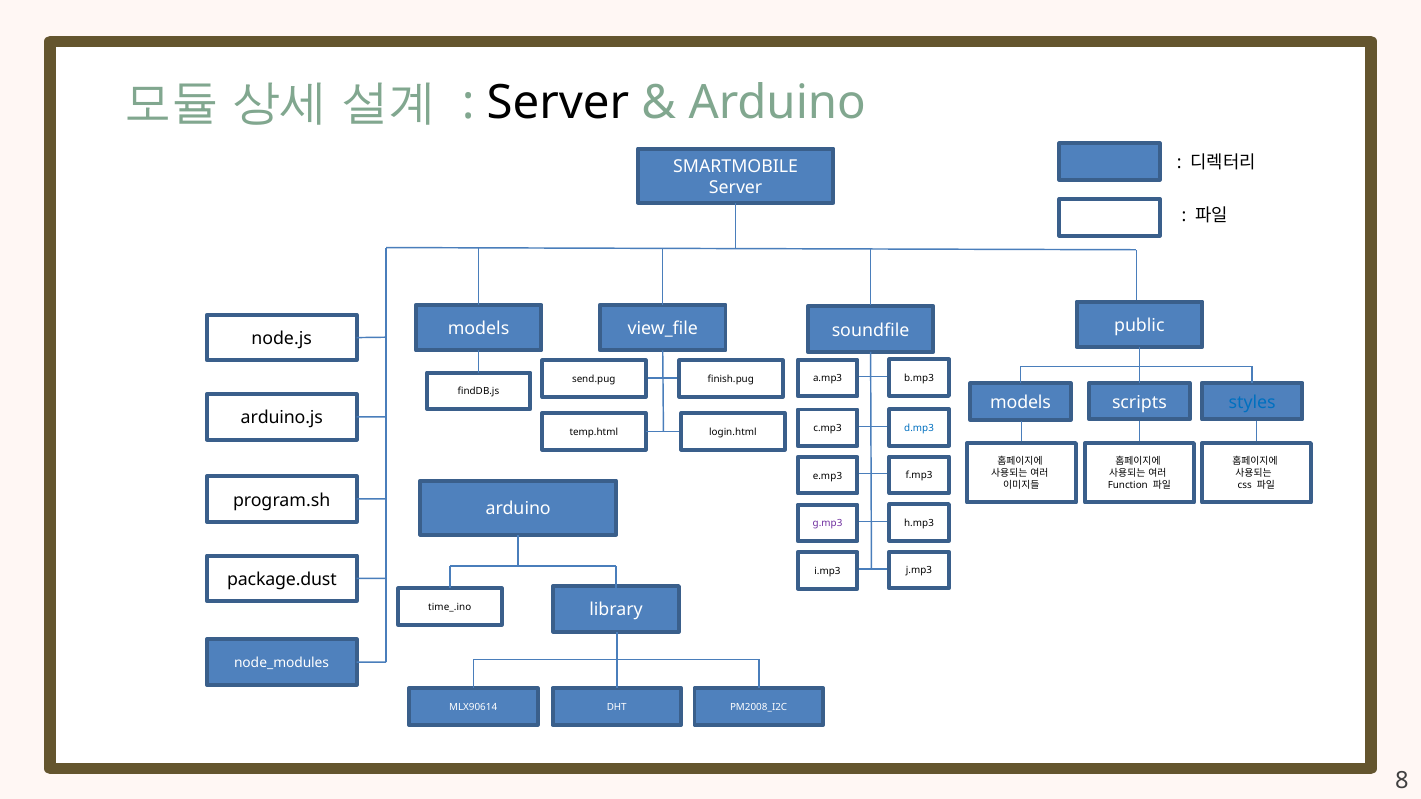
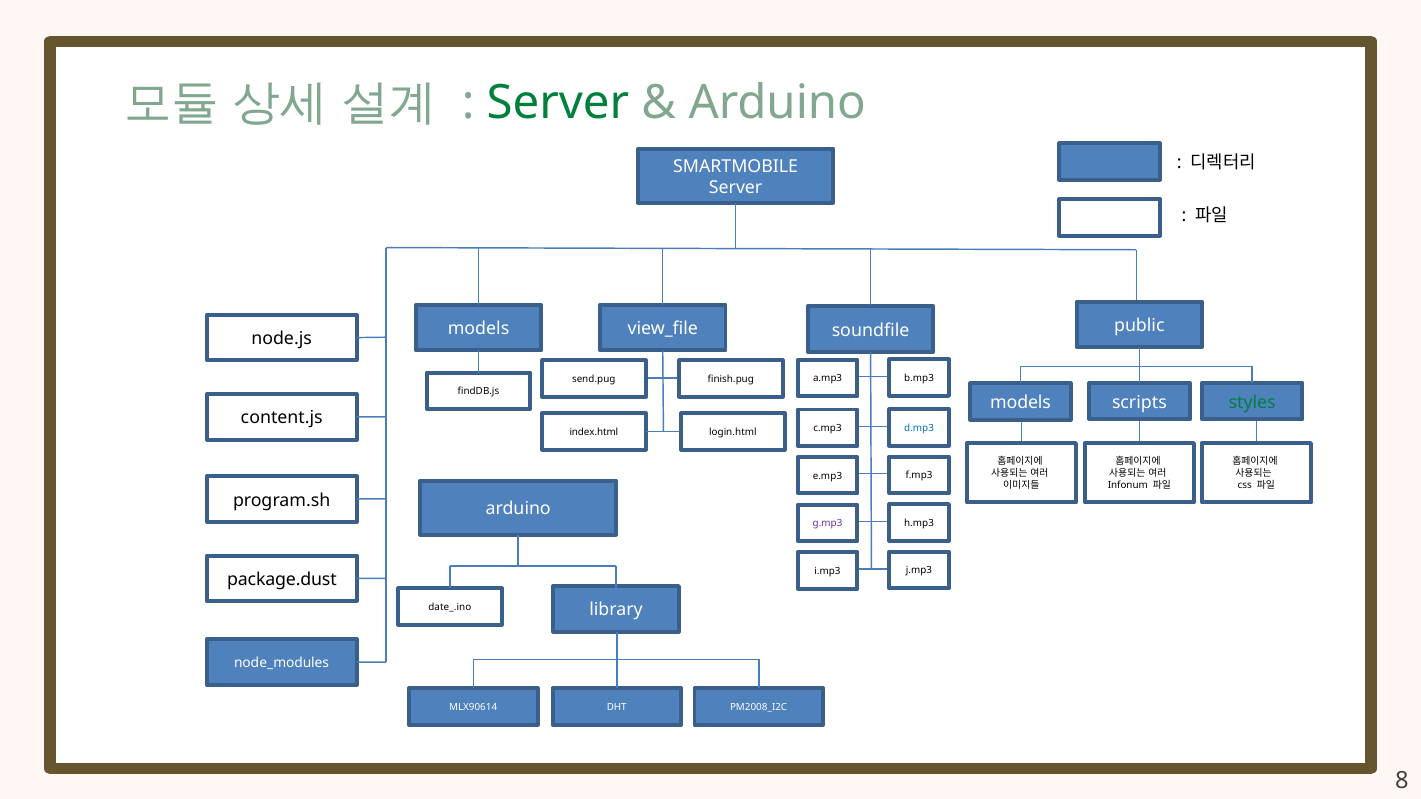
Server at (558, 103) colour: black -> green
styles colour: blue -> green
arduino.js: arduino.js -> content.js
temp.html: temp.html -> index.html
Function: Function -> Infonum
time_.ino: time_.ino -> date_.ino
